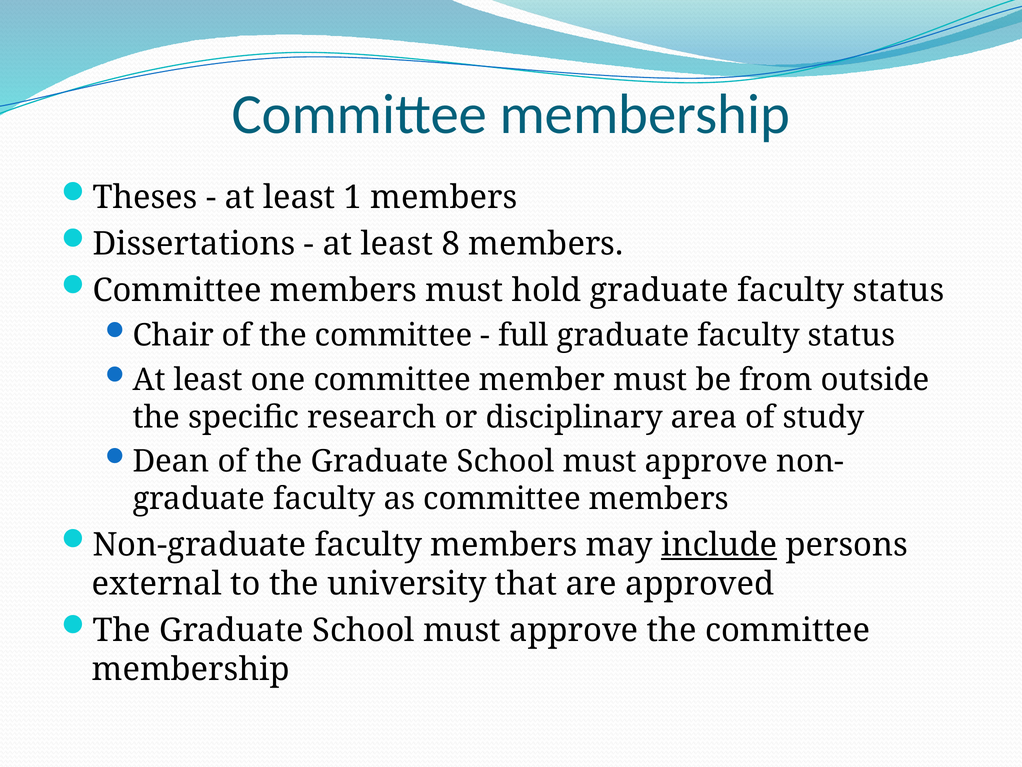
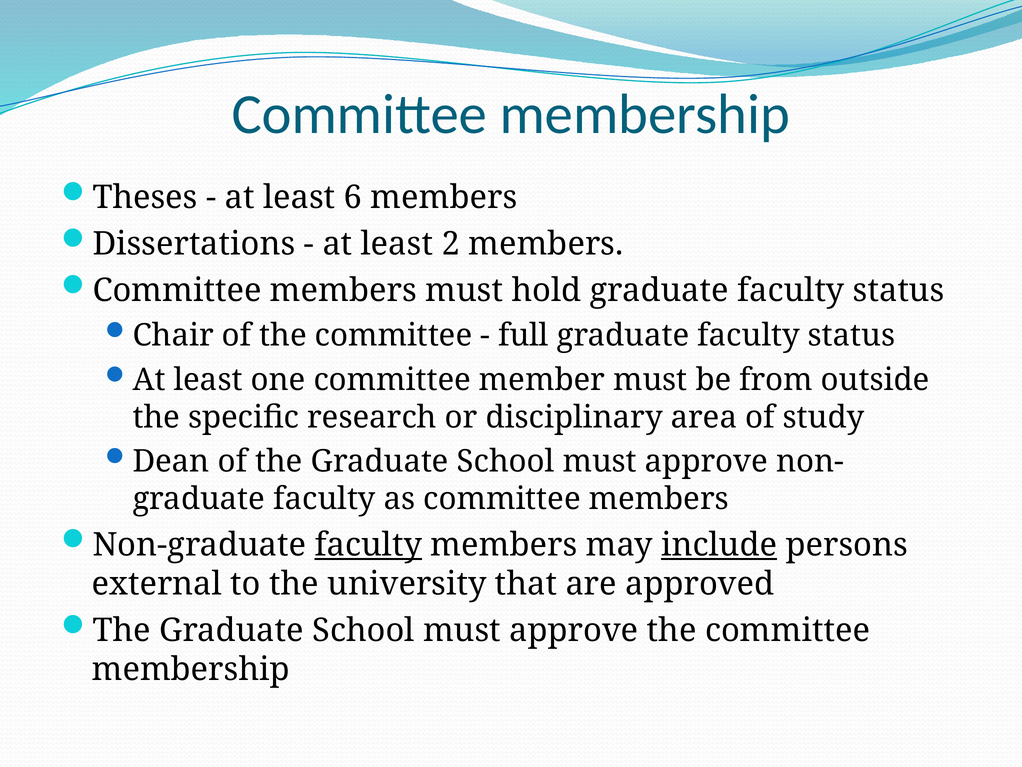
1: 1 -> 6
8: 8 -> 2
faculty at (368, 544) underline: none -> present
